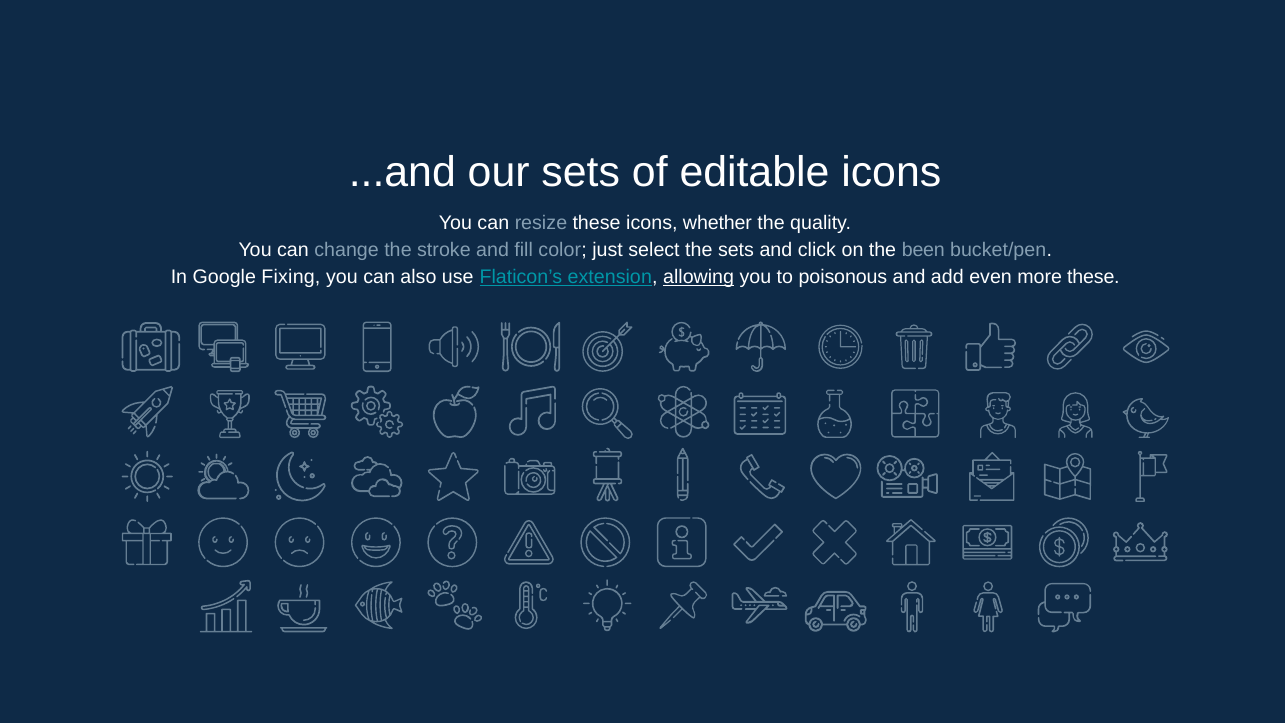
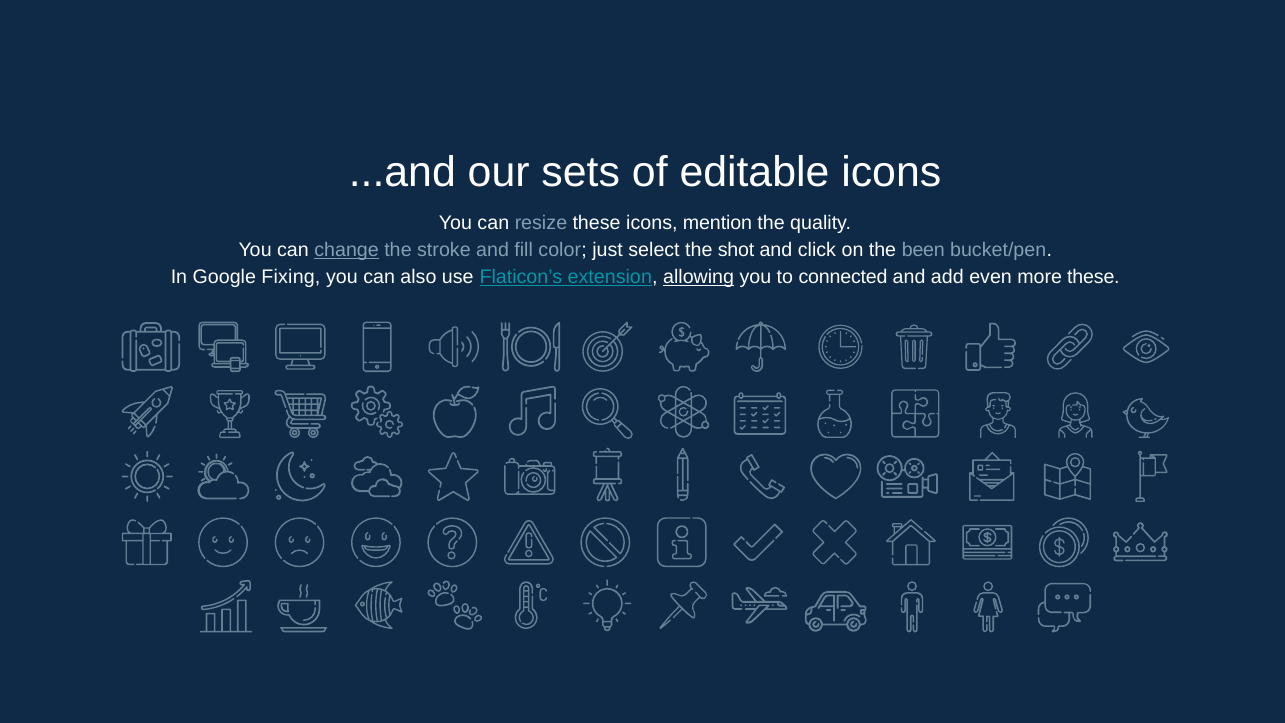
whether: whether -> mention
change underline: none -> present
the sets: sets -> shot
poisonous: poisonous -> connected
